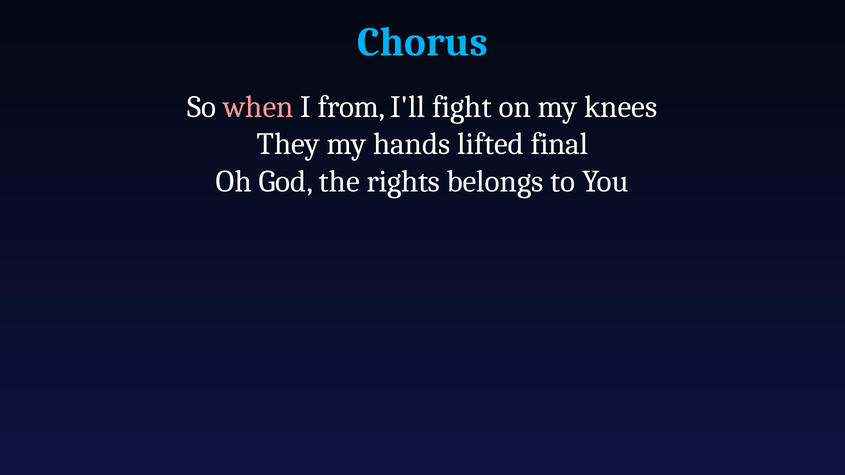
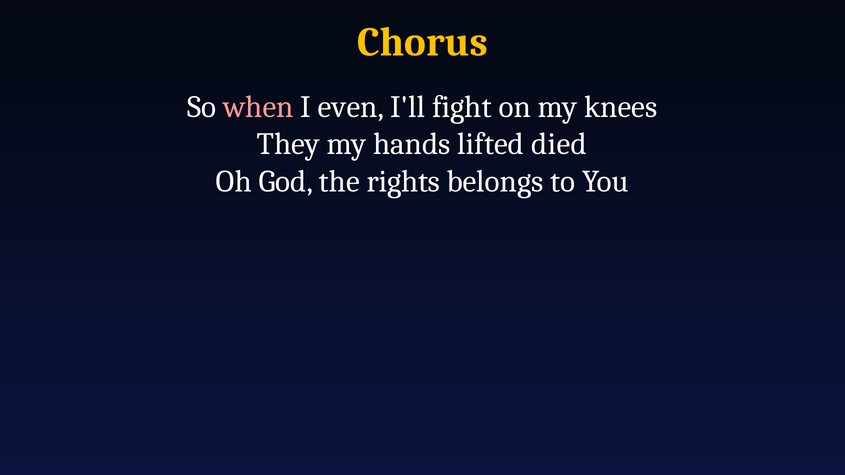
Chorus colour: light blue -> yellow
from: from -> even
final: final -> died
